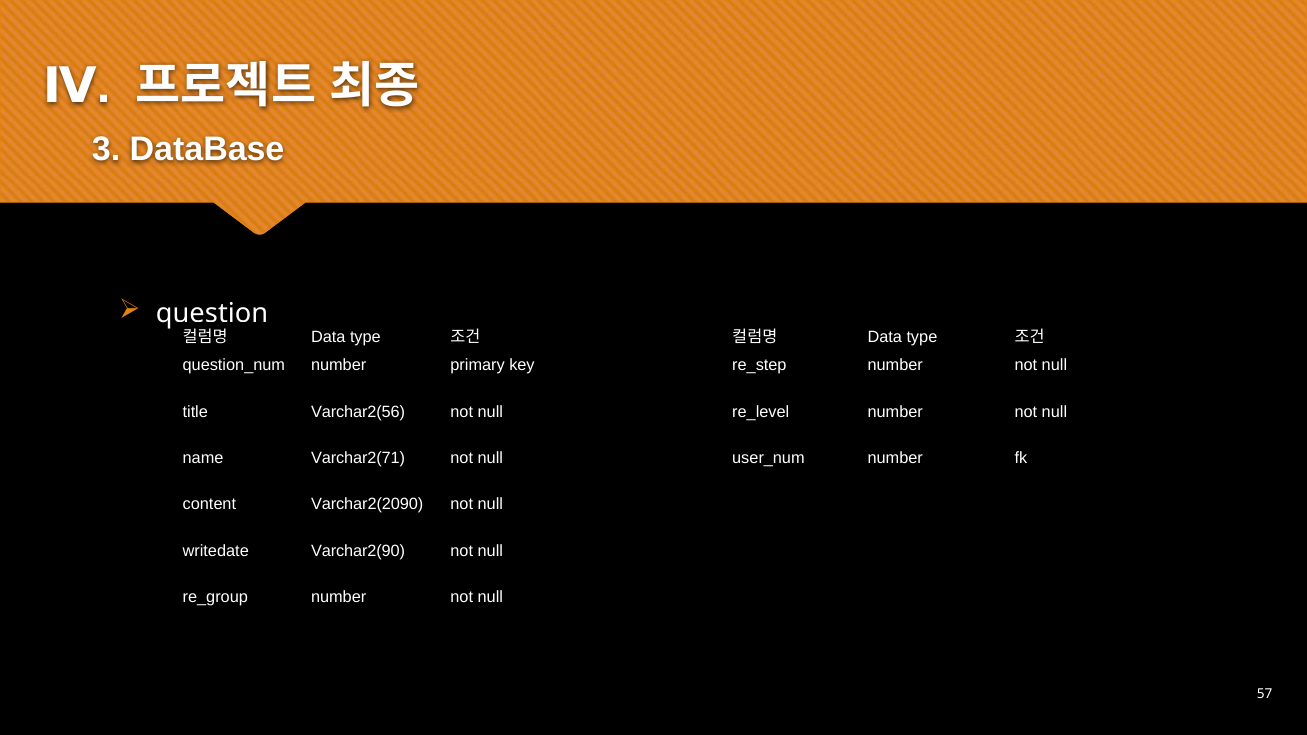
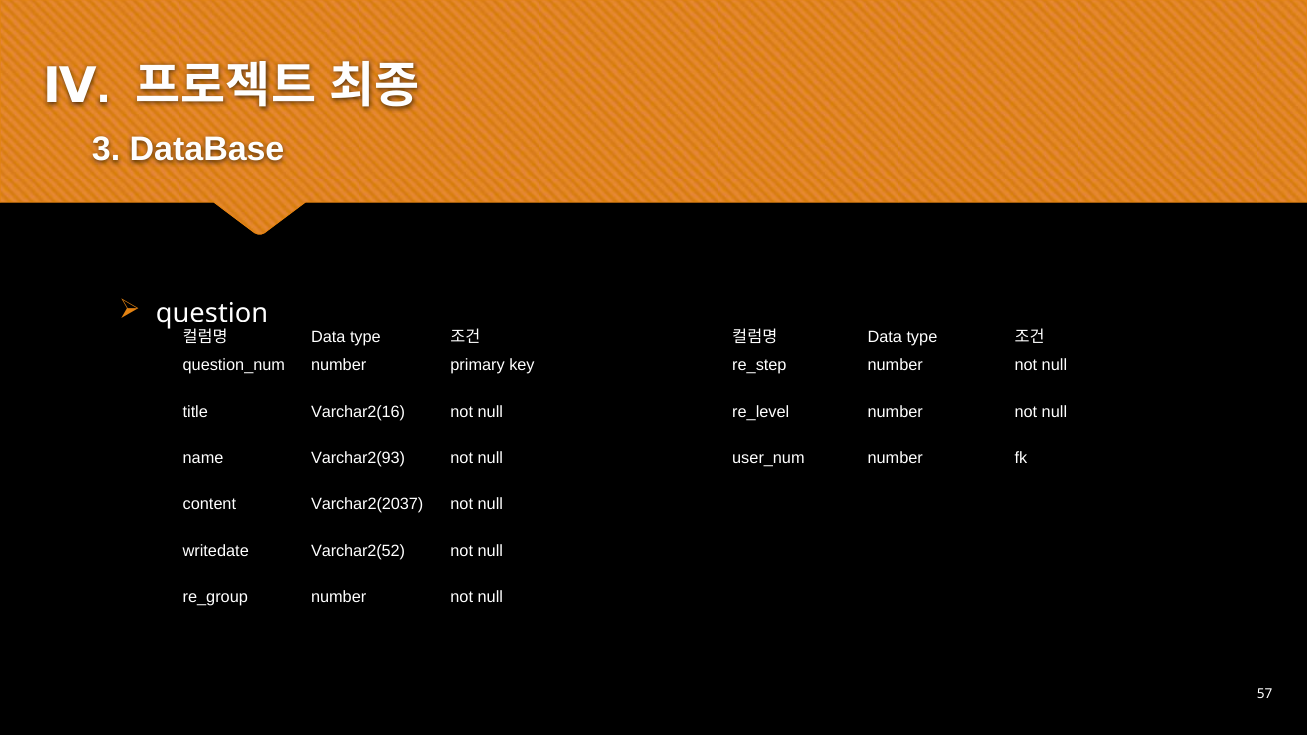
Varchar2(56: Varchar2(56 -> Varchar2(16
Varchar2(71: Varchar2(71 -> Varchar2(93
Varchar2(2090: Varchar2(2090 -> Varchar2(2037
Varchar2(90: Varchar2(90 -> Varchar2(52
